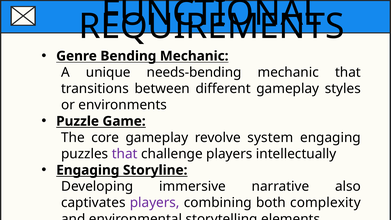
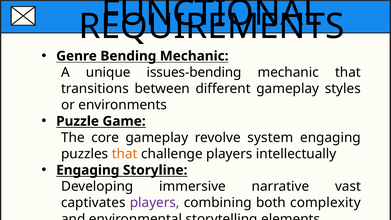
needs-bending: needs-bending -> issues-bending
that at (125, 154) colour: purple -> orange
also: also -> vast
